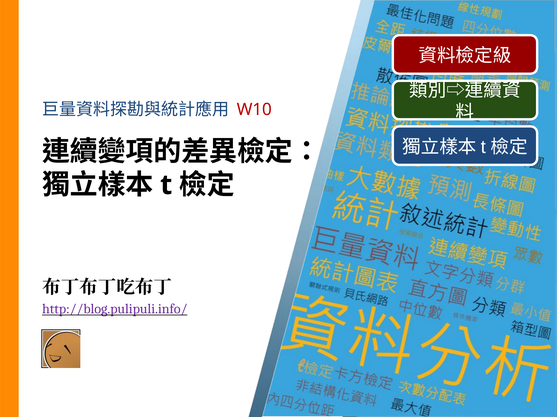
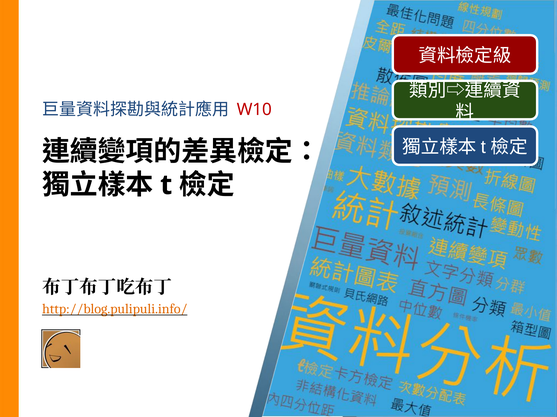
http://blog.pulipuli.info/ colour: purple -> orange
